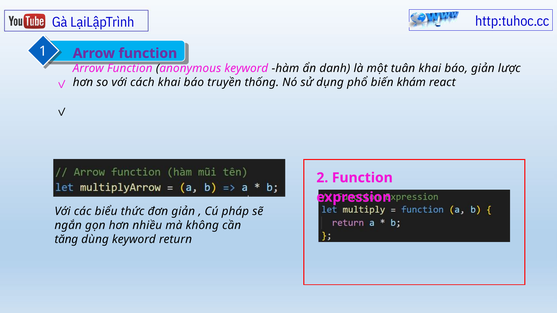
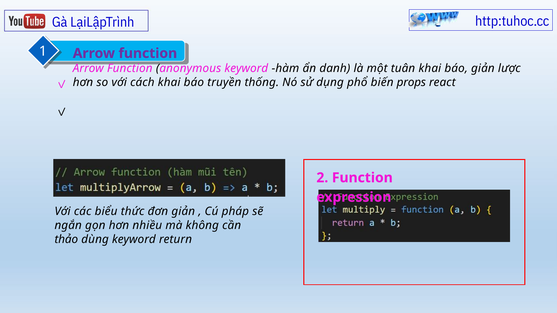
khám: khám -> props
tăng: tăng -> thảo
